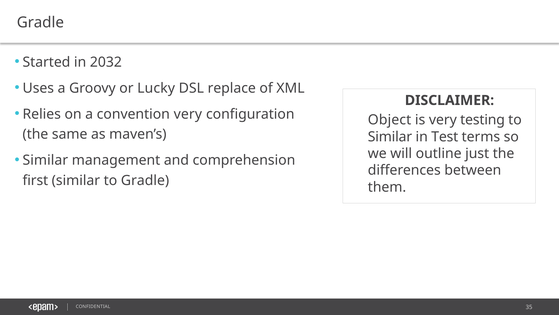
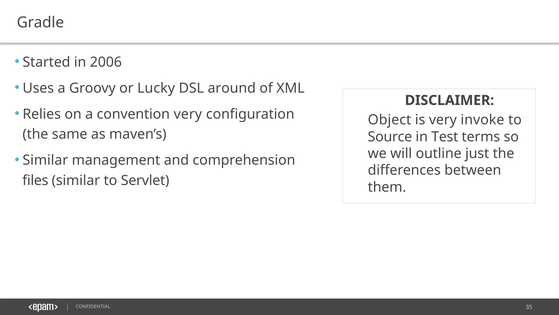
2032: 2032 -> 2006
replace: replace -> around
testing: testing -> invoke
Similar at (390, 137): Similar -> Source
first: first -> files
to Gradle: Gradle -> Servlet
